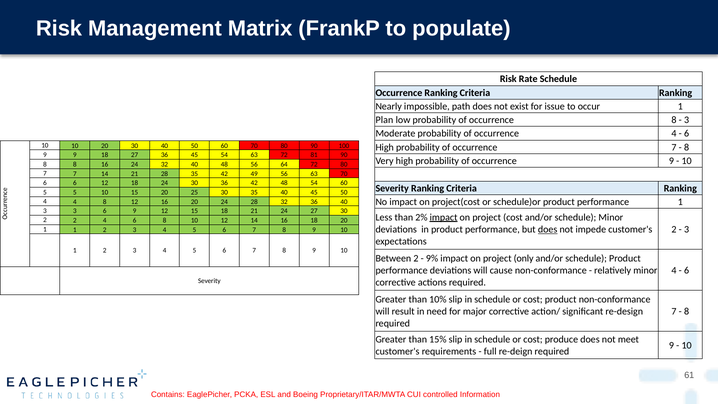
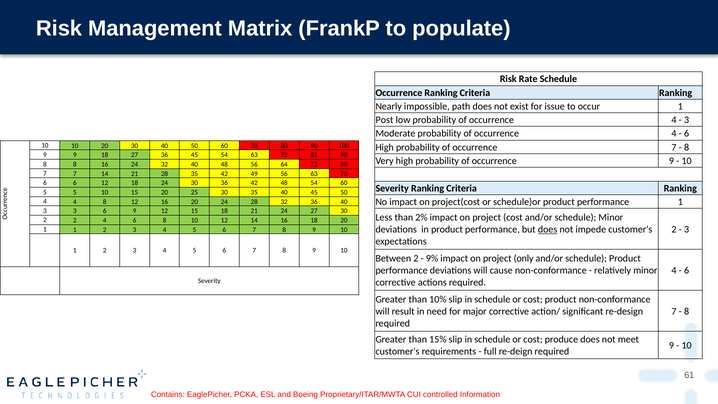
Plan: Plan -> Post
8 at (674, 120): 8 -> 4
impact at (444, 217) underline: present -> none
